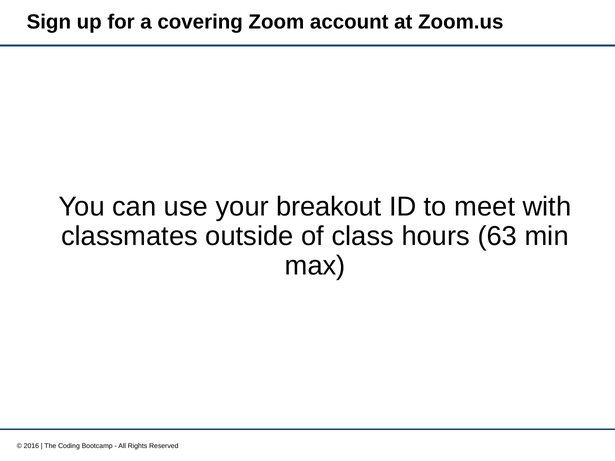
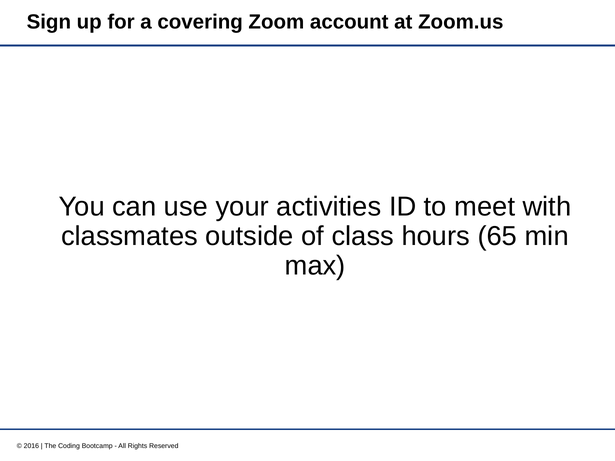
breakout: breakout -> activities
63: 63 -> 65
